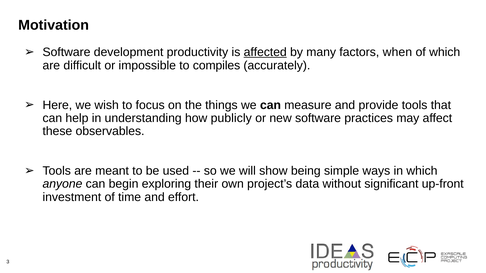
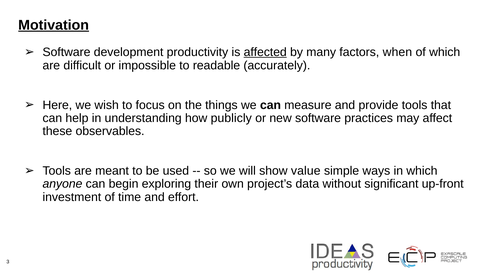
Motivation underline: none -> present
compiles: compiles -> readable
being: being -> value
